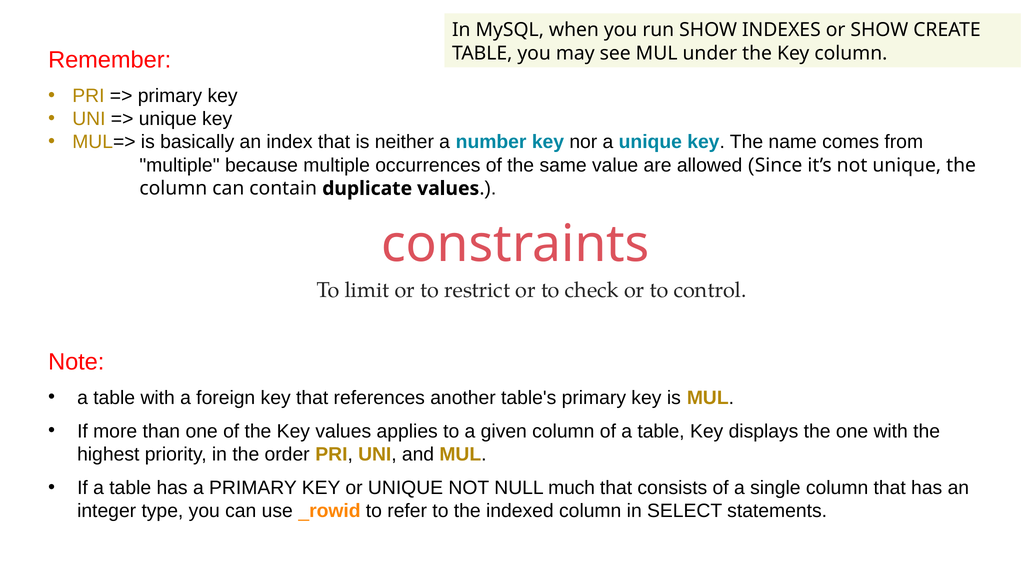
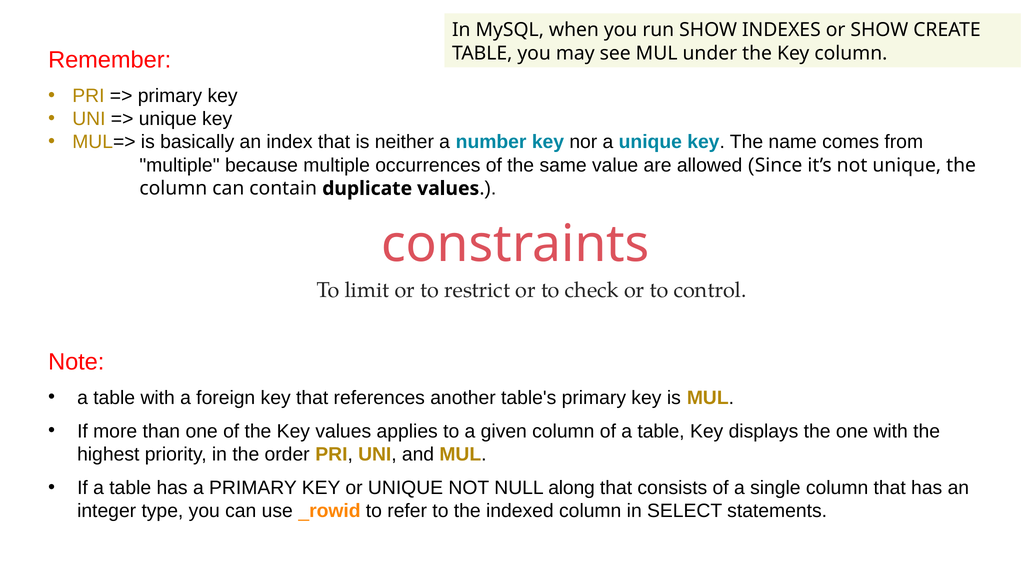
much: much -> along
